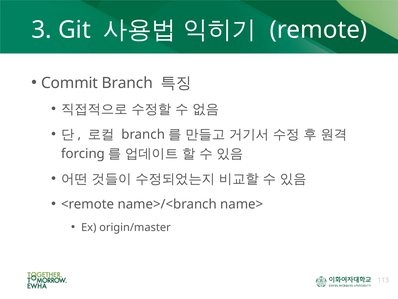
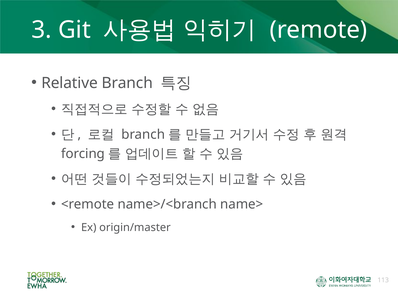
Commit: Commit -> Relative
